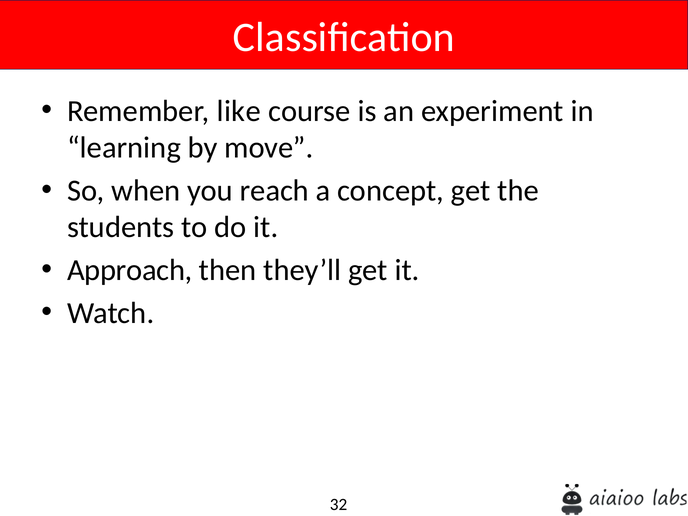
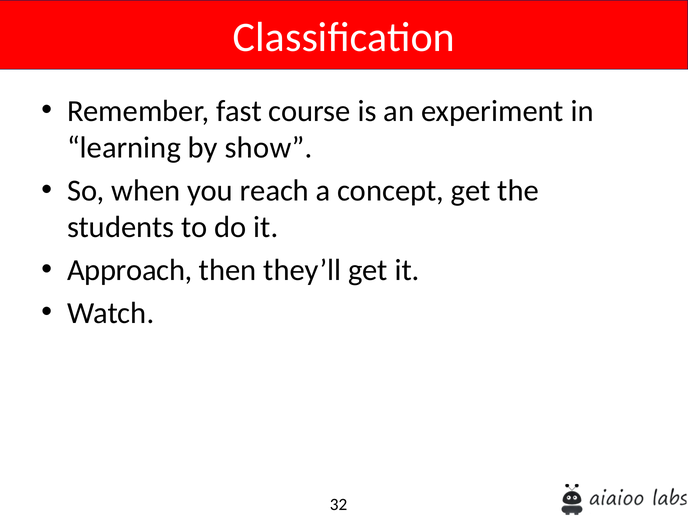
like: like -> fast
move: move -> show
